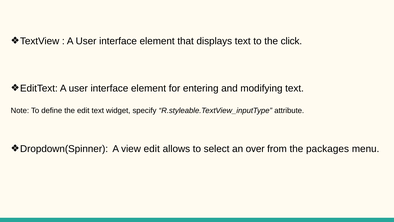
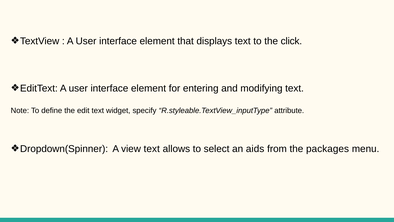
view edit: edit -> text
over: over -> aids
